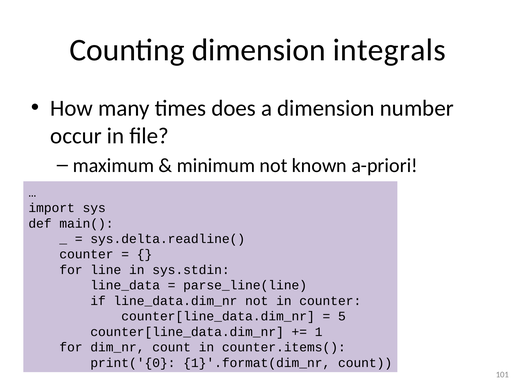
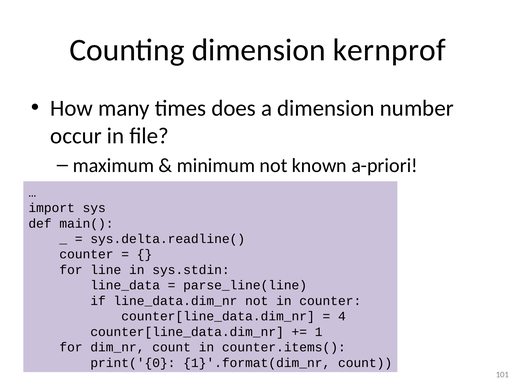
integrals: integrals -> kernprof
5: 5 -> 4
